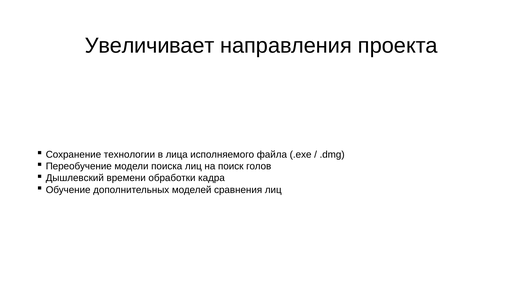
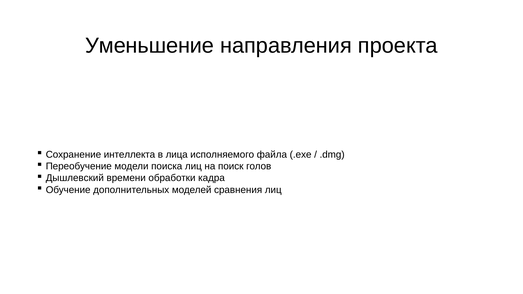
Увеличивает: Увеличивает -> Уменьшение
технологии: технологии -> интеллекта
